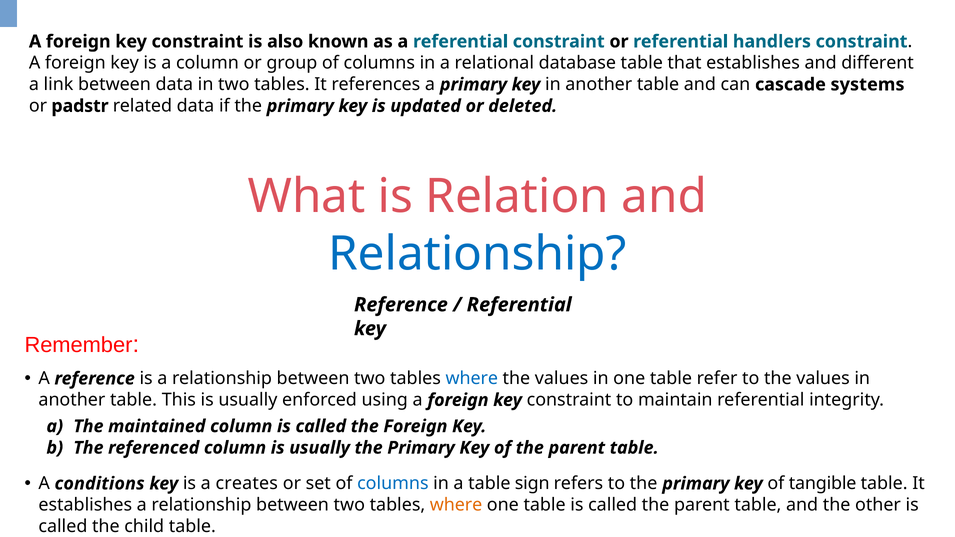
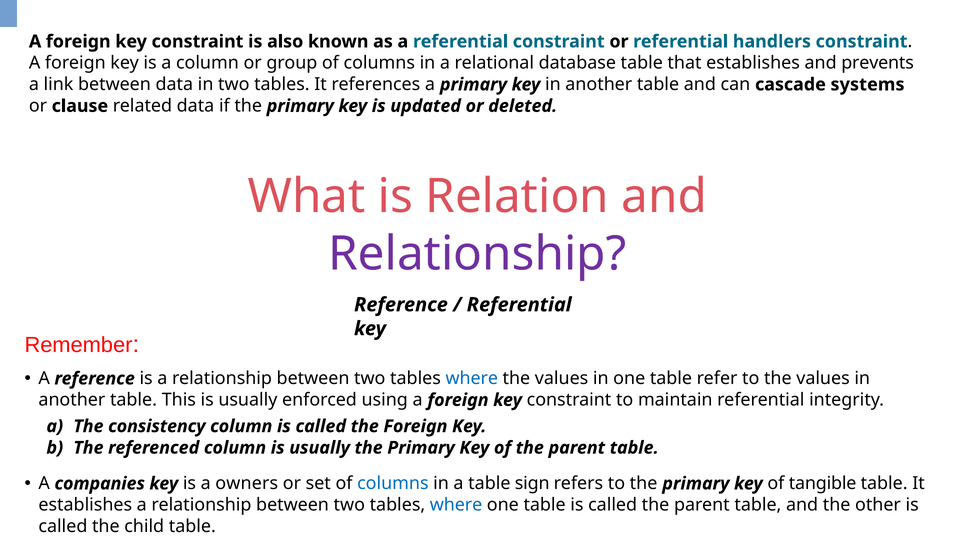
different: different -> prevents
padstr: padstr -> clause
Relationship at (477, 254) colour: blue -> purple
maintained: maintained -> consistency
conditions: conditions -> companies
creates: creates -> owners
where at (456, 505) colour: orange -> blue
